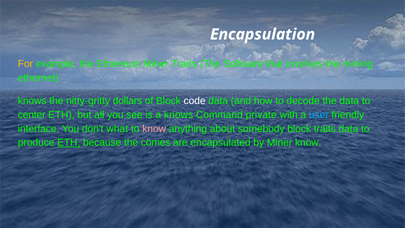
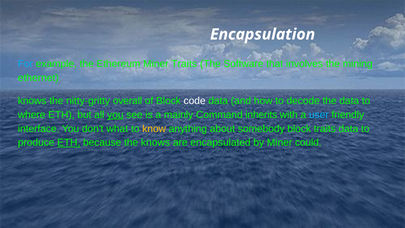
For colour: yellow -> light blue
dollars: dollars -> overall
center: center -> where
you at (115, 115) underline: none -> present
a knows: knows -> mainly
private: private -> inherits
know at (154, 129) colour: pink -> yellow
the comes: comes -> knows
Miner know: know -> could
